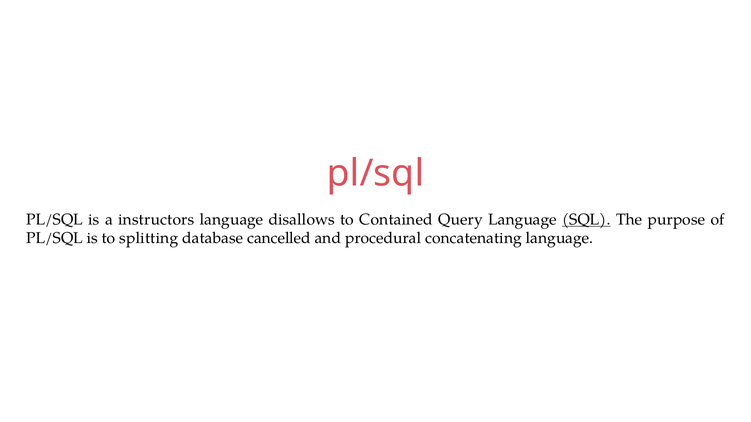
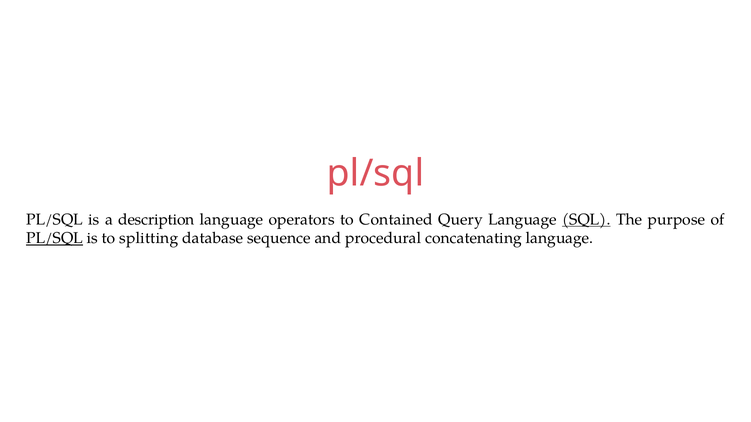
instructors: instructors -> description
disallows: disallows -> operators
PL/SQL at (55, 239) underline: none -> present
cancelled: cancelled -> sequence
